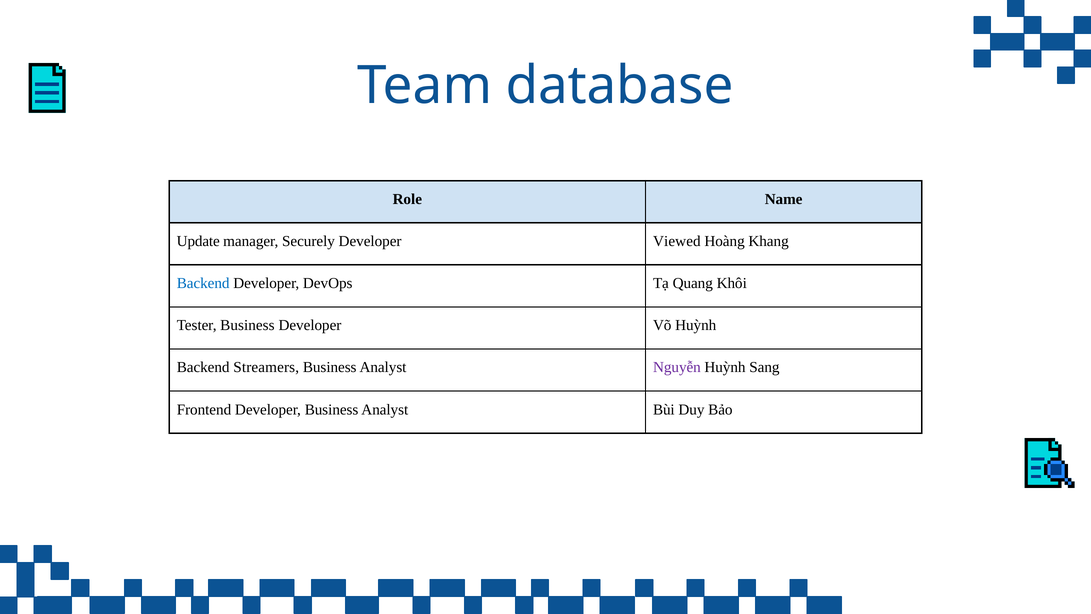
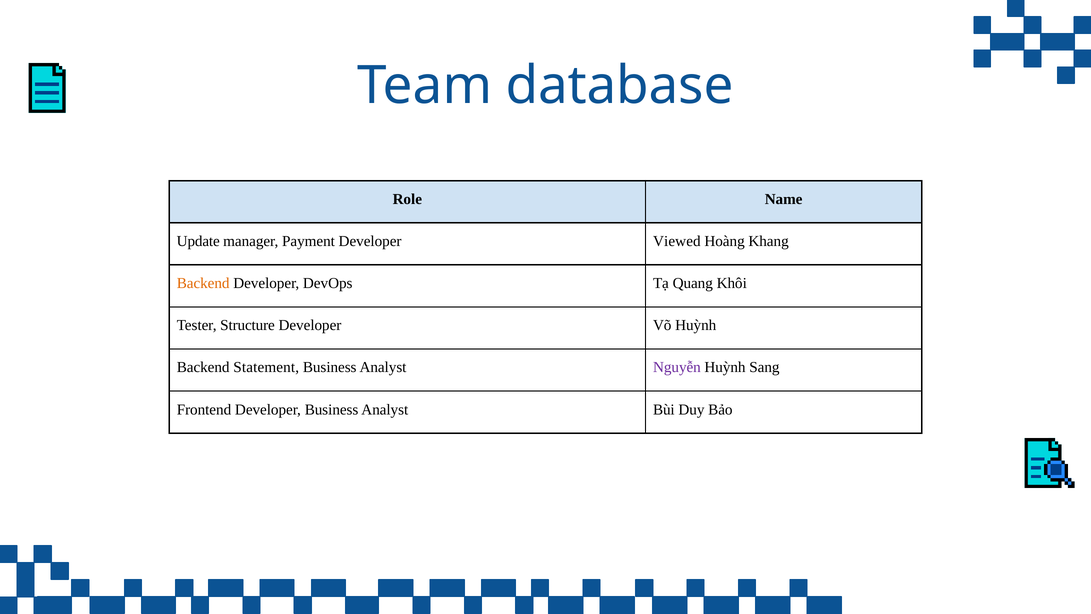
Securely: Securely -> Payment
Backend at (203, 283) colour: blue -> orange
Tester Business: Business -> Structure
Streamers: Streamers -> Statement
